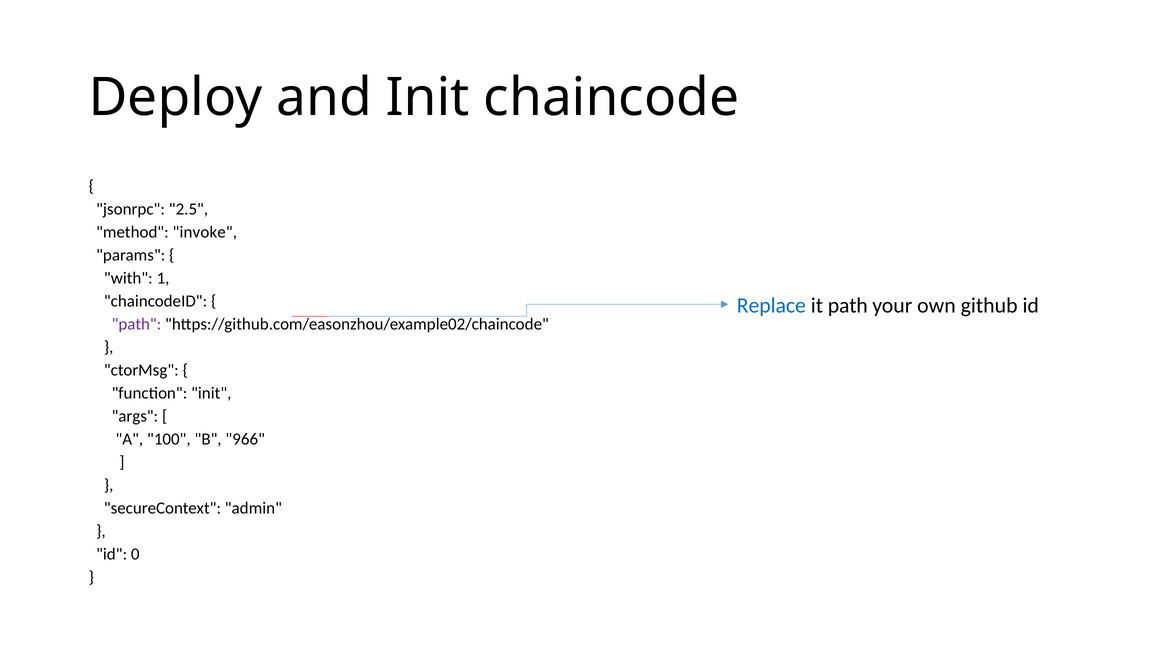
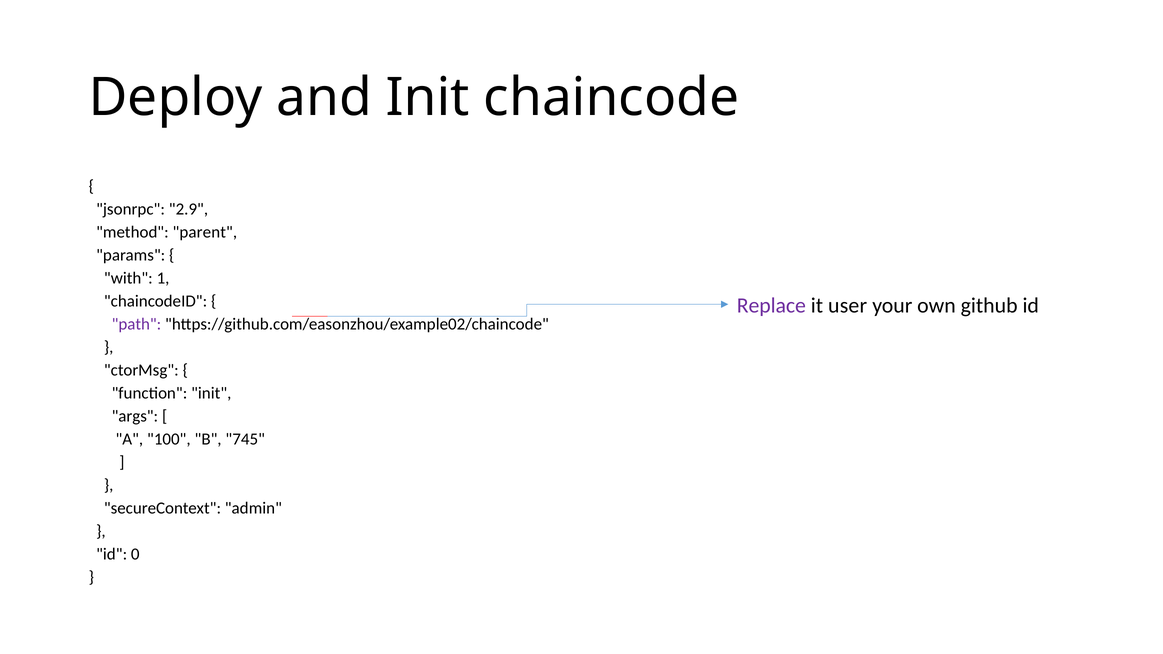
2.5: 2.5 -> 2.9
invoke: invoke -> parent
Replace colour: blue -> purple
it path: path -> user
966: 966 -> 745
